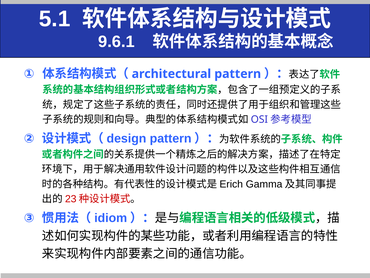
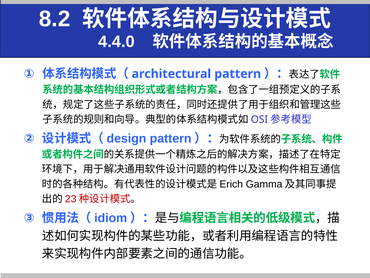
5.1: 5.1 -> 8.2
9.6.1: 9.6.1 -> 4.4.0
